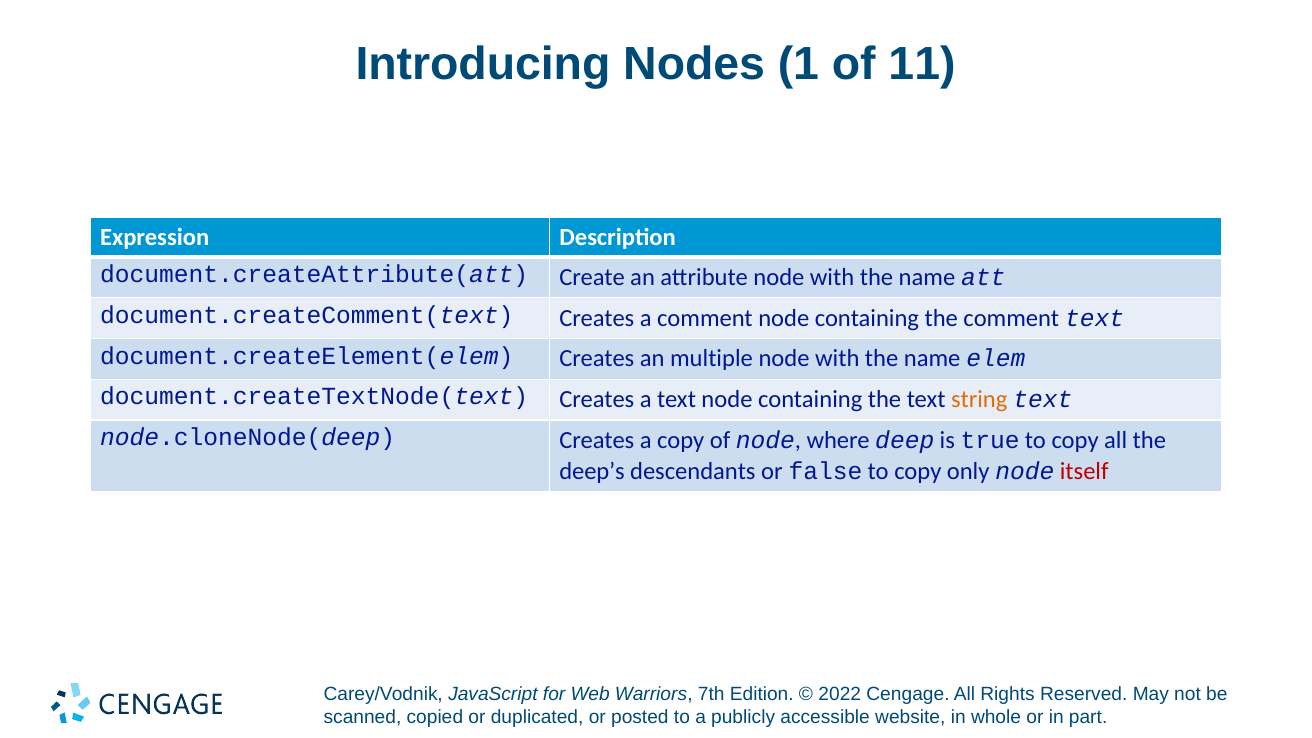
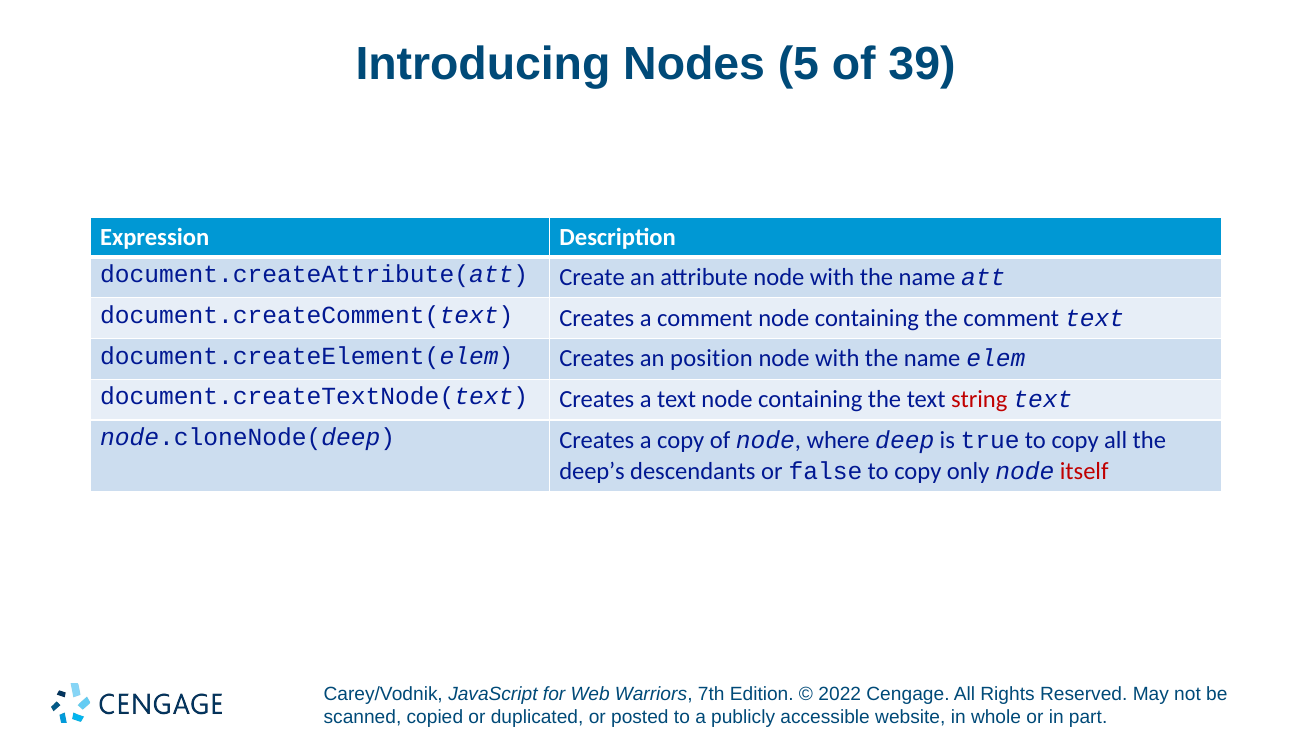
1: 1 -> 5
11: 11 -> 39
multiple: multiple -> position
string colour: orange -> red
